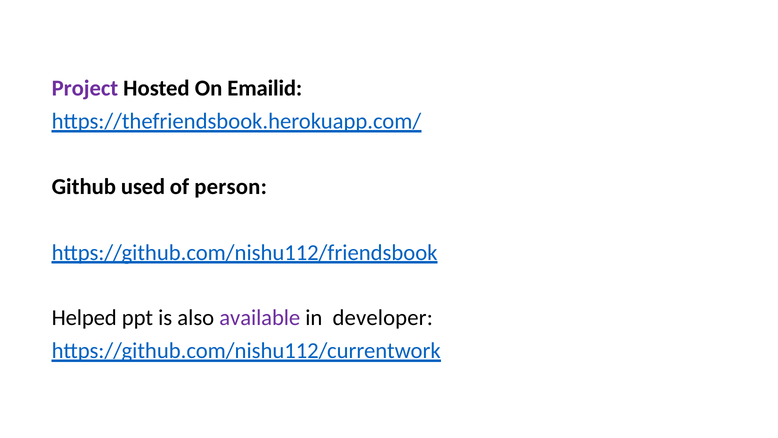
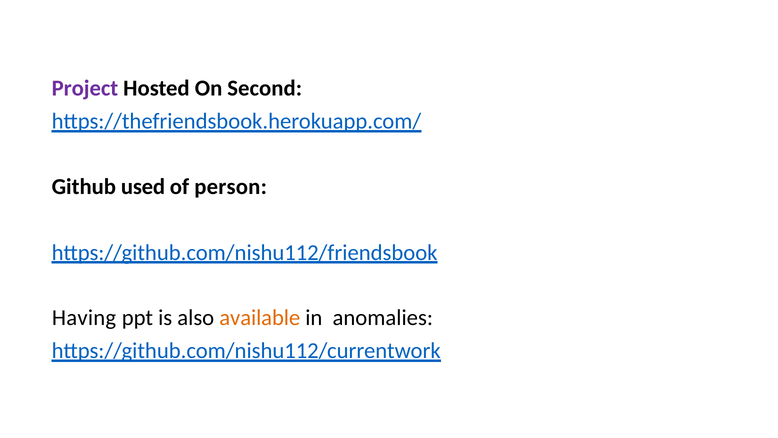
Emailid: Emailid -> Second
Helped: Helped -> Having
available colour: purple -> orange
developer: developer -> anomalies
